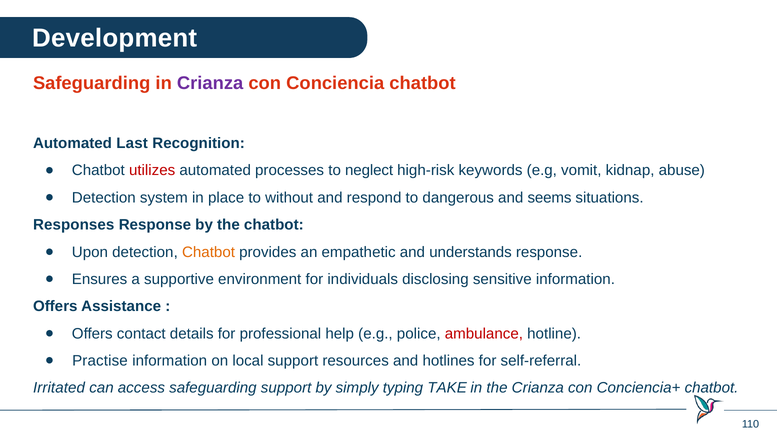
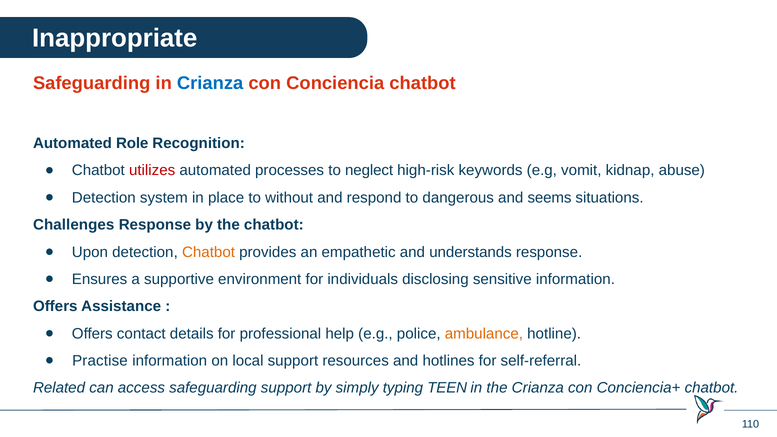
Development: Development -> Inappropriate
Crianza at (210, 83) colour: purple -> blue
Last: Last -> Role
Responses: Responses -> Challenges
ambulance colour: red -> orange
Irritated: Irritated -> Related
TAKE: TAKE -> TEEN
